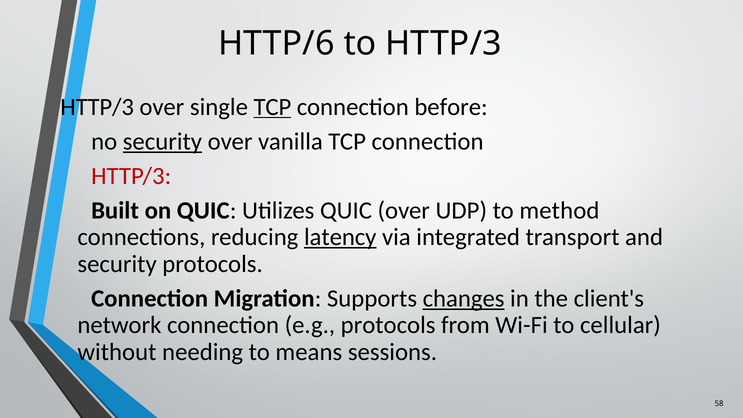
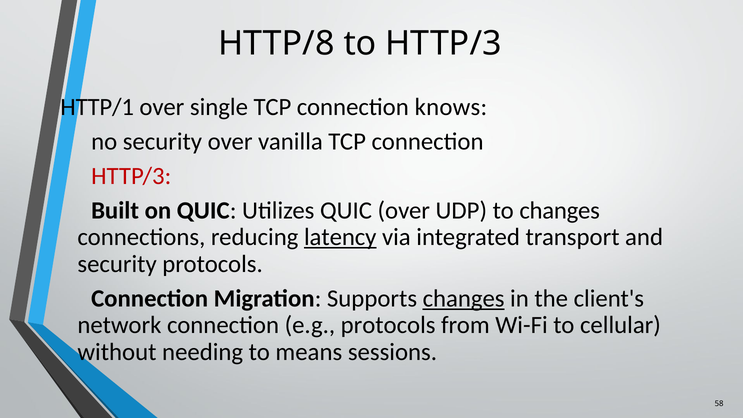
HTTP/6: HTTP/6 -> HTTP/8
HTTP/3 at (97, 107): HTTP/3 -> HTTP/1
TCP at (272, 107) underline: present -> none
before: before -> knows
security at (162, 141) underline: present -> none
to method: method -> changes
